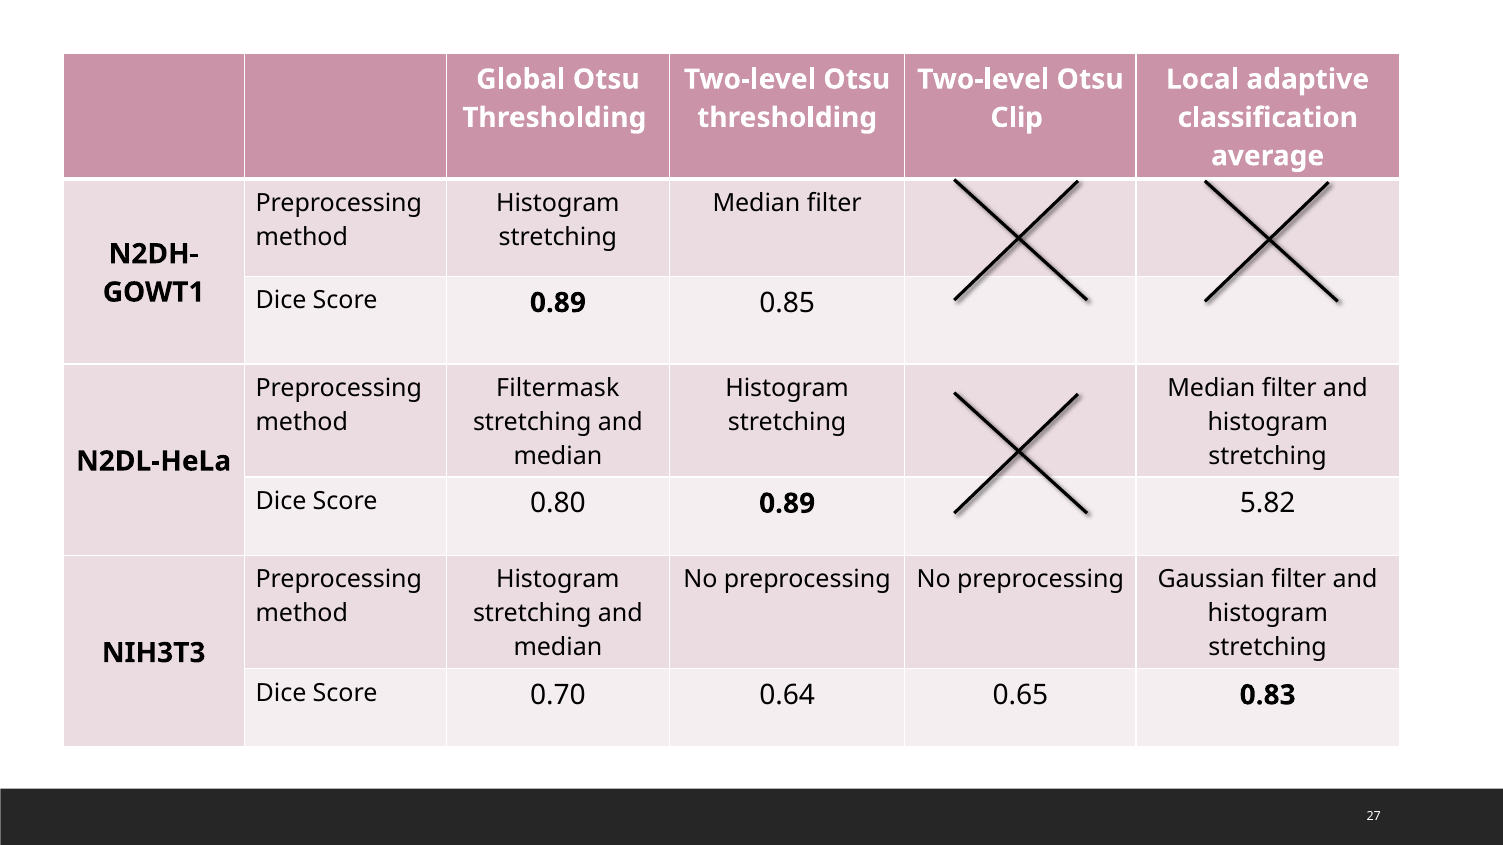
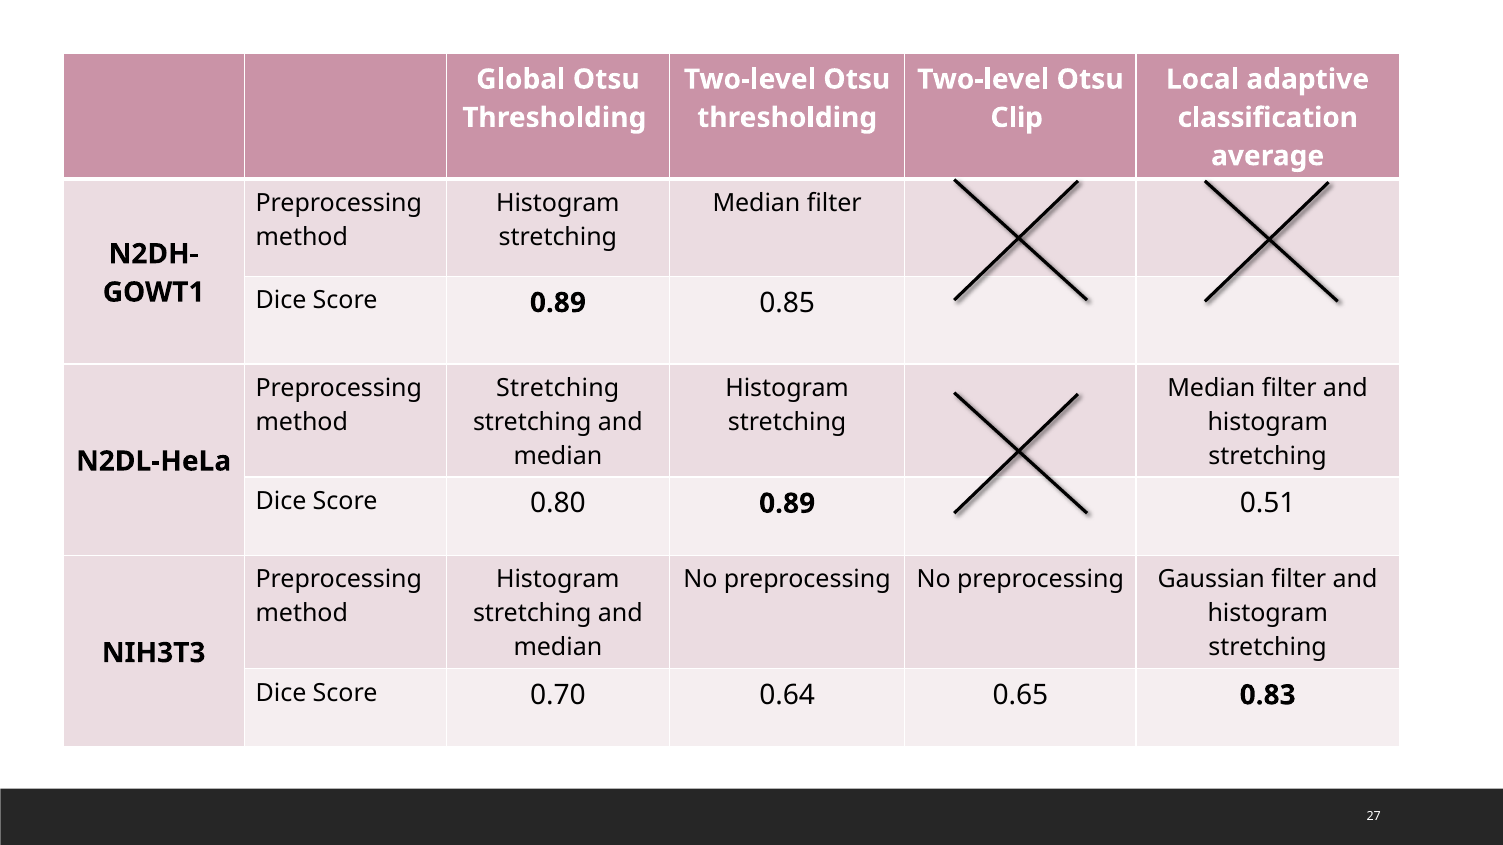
Filtermask at (558, 388): Filtermask -> Stretching
5.82: 5.82 -> 0.51
